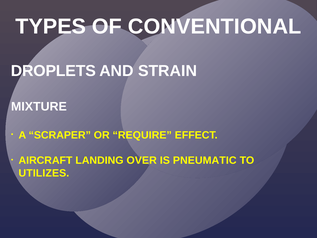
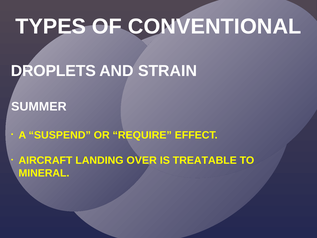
MIXTURE: MIXTURE -> SUMMER
SCRAPER: SCRAPER -> SUSPEND
PNEUMATIC: PNEUMATIC -> TREATABLE
UTILIZES: UTILIZES -> MINERAL
